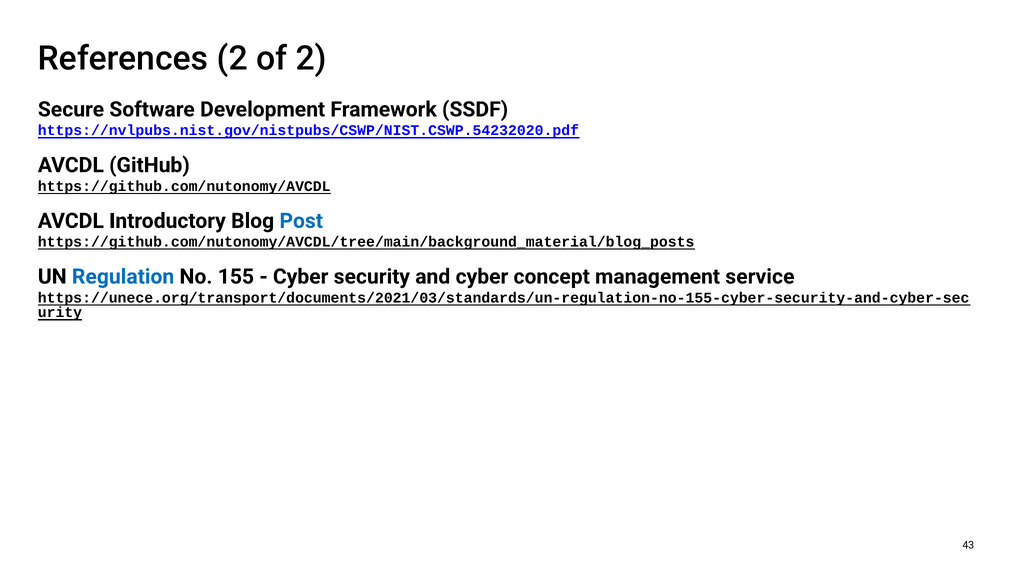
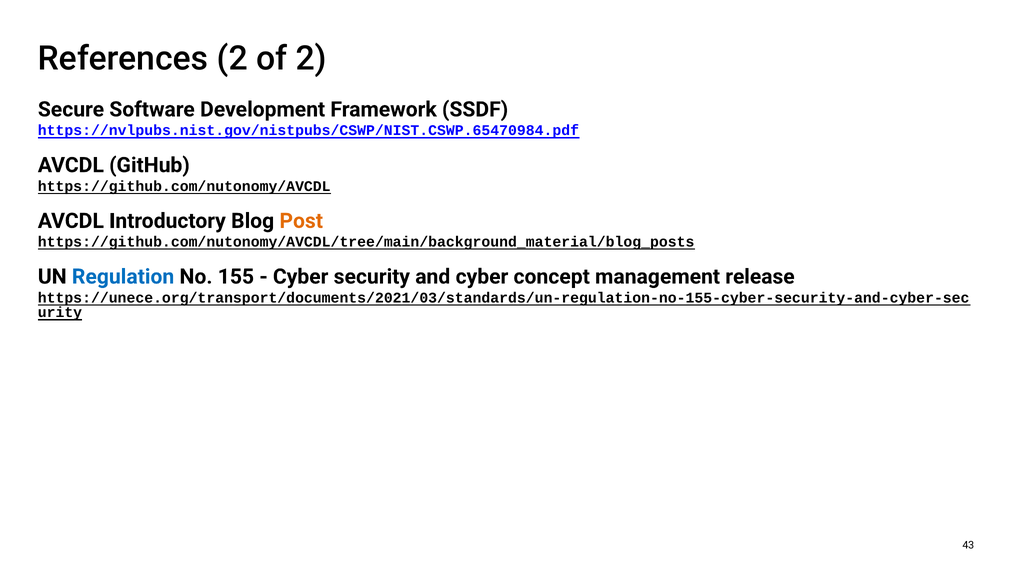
https://nvlpubs.nist.gov/nistpubs/CSWP/NIST.CSWP.54232020.pdf: https://nvlpubs.nist.gov/nistpubs/CSWP/NIST.CSWP.54232020.pdf -> https://nvlpubs.nist.gov/nistpubs/CSWP/NIST.CSWP.65470984.pdf
Post colour: blue -> orange
service: service -> release
